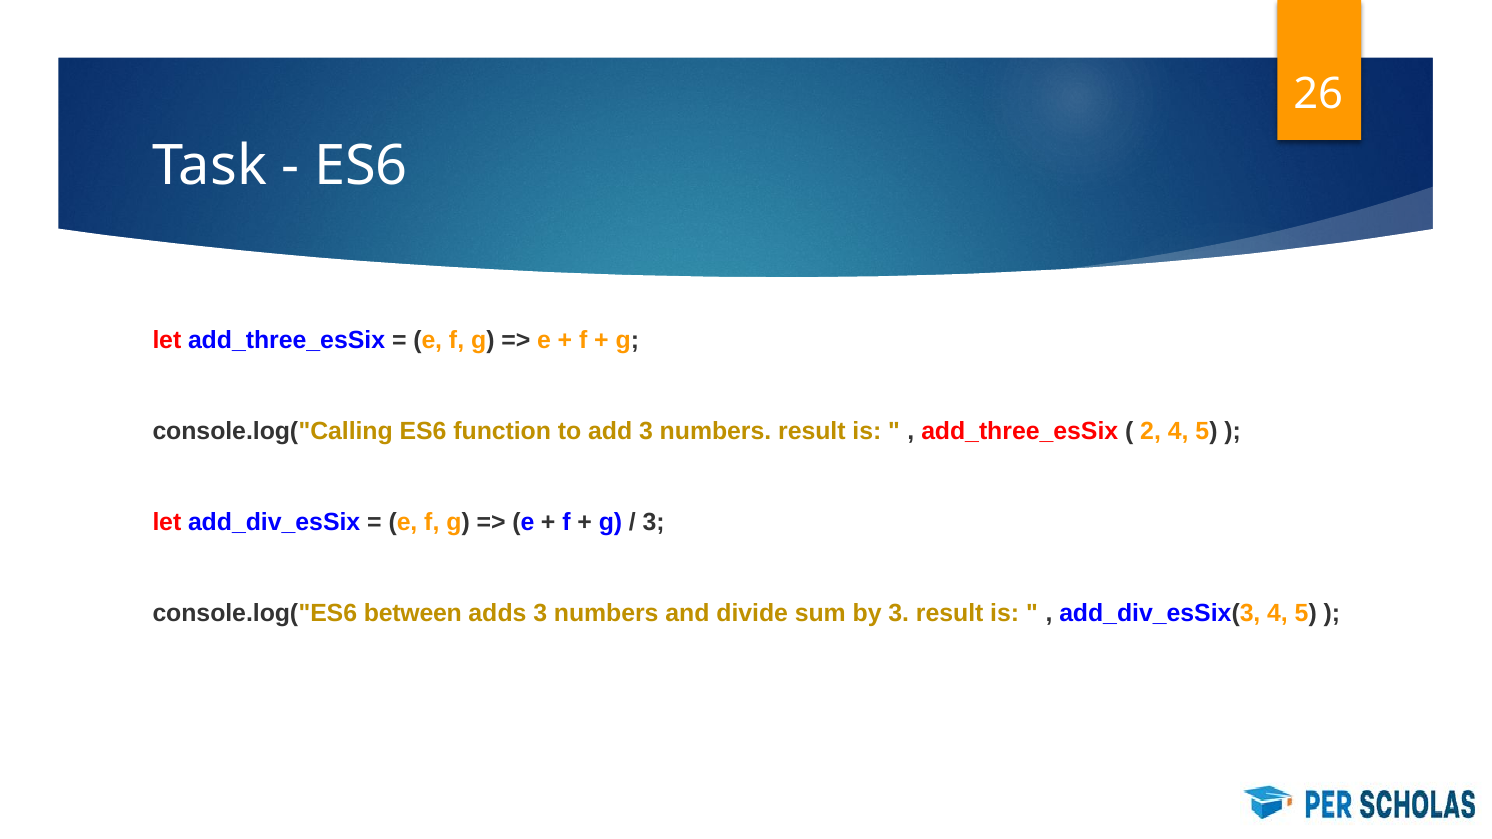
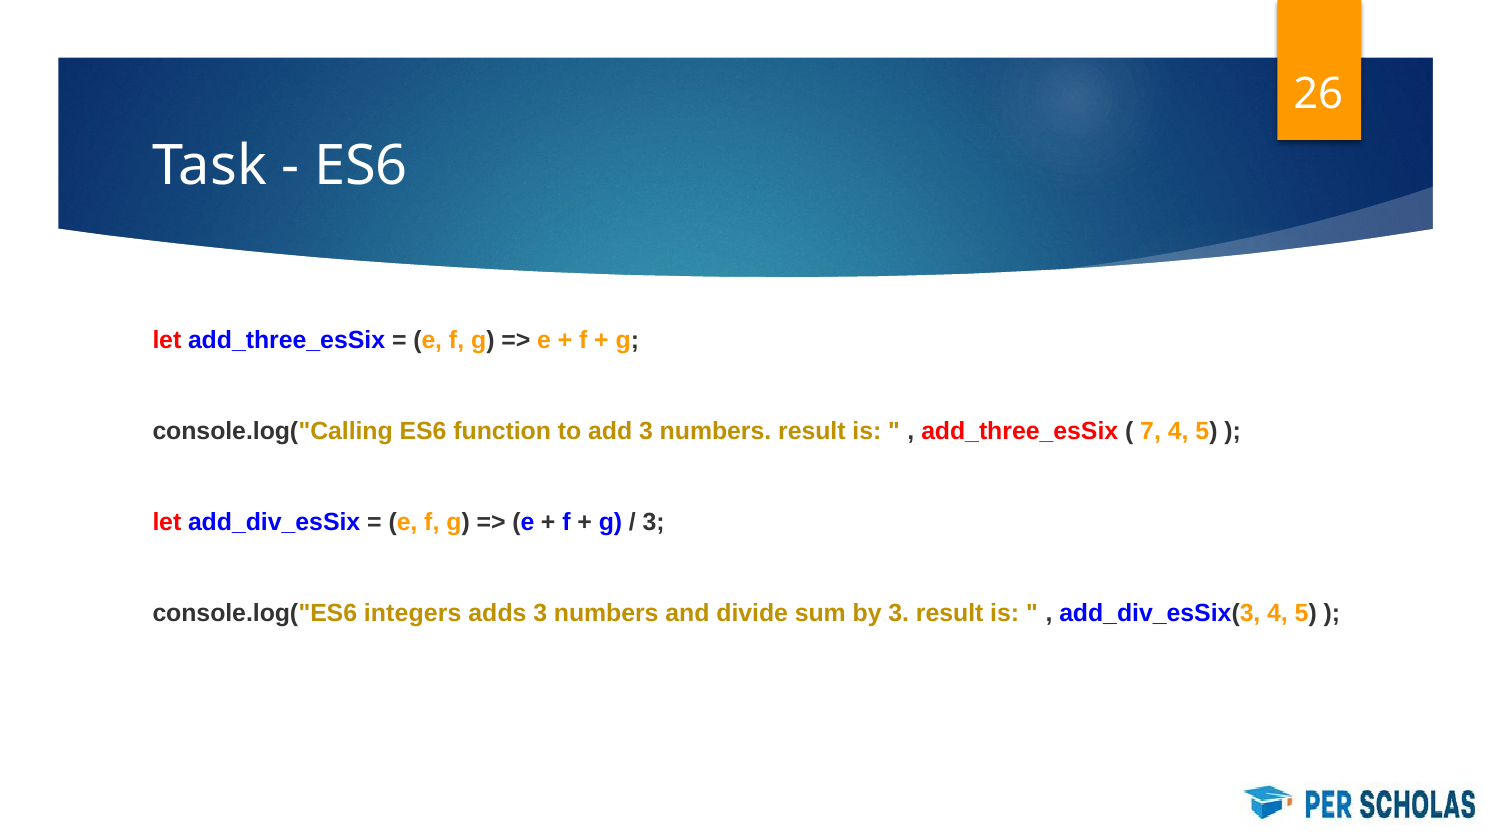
2: 2 -> 7
between: between -> integers
